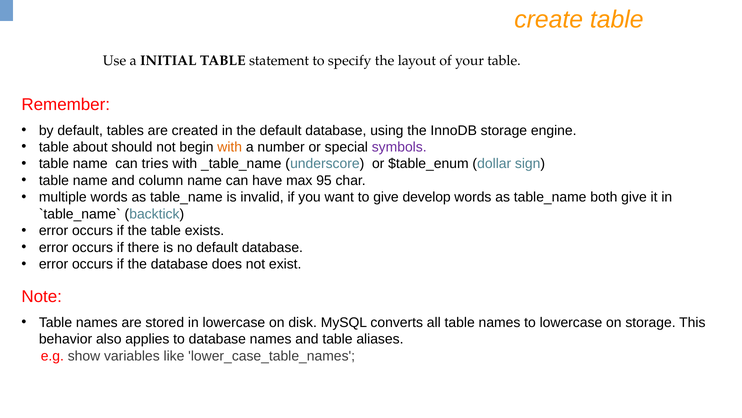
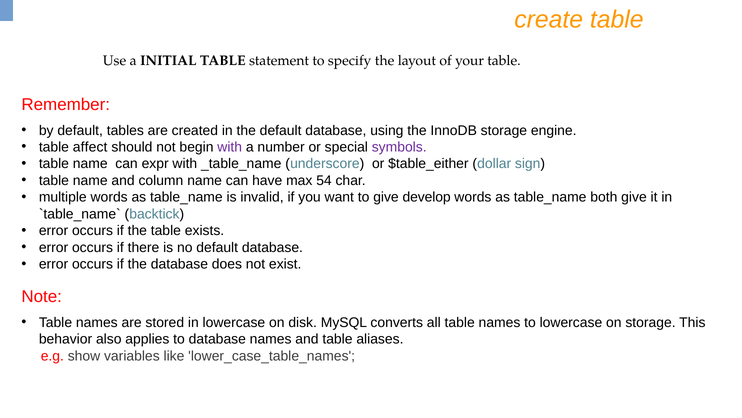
about: about -> affect
with at (230, 147) colour: orange -> purple
tries: tries -> expr
$table_enum: $table_enum -> $table_either
95: 95 -> 54
